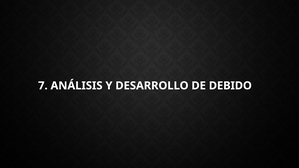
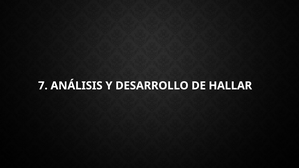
DEBIDO: DEBIDO -> HALLAR
